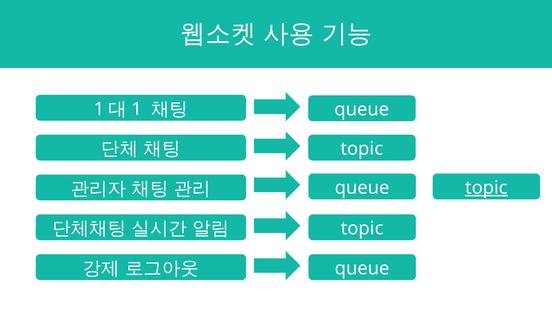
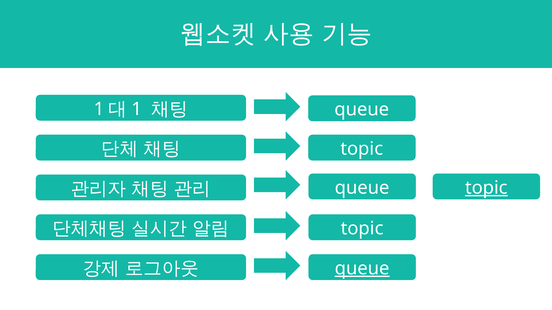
queue at (362, 269) underline: none -> present
